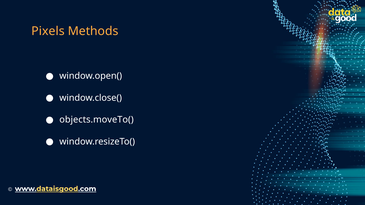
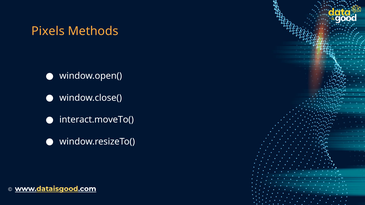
objects.moveTo(: objects.moveTo( -> interact.moveTo(
